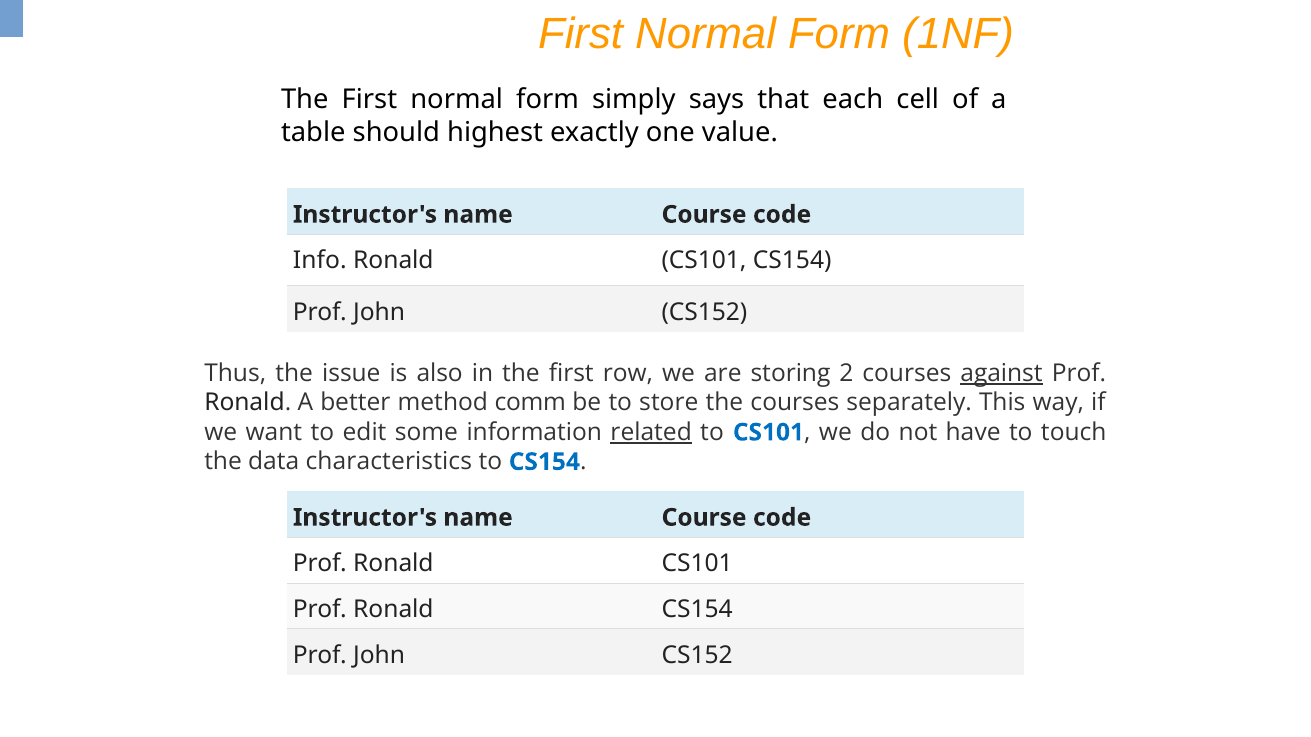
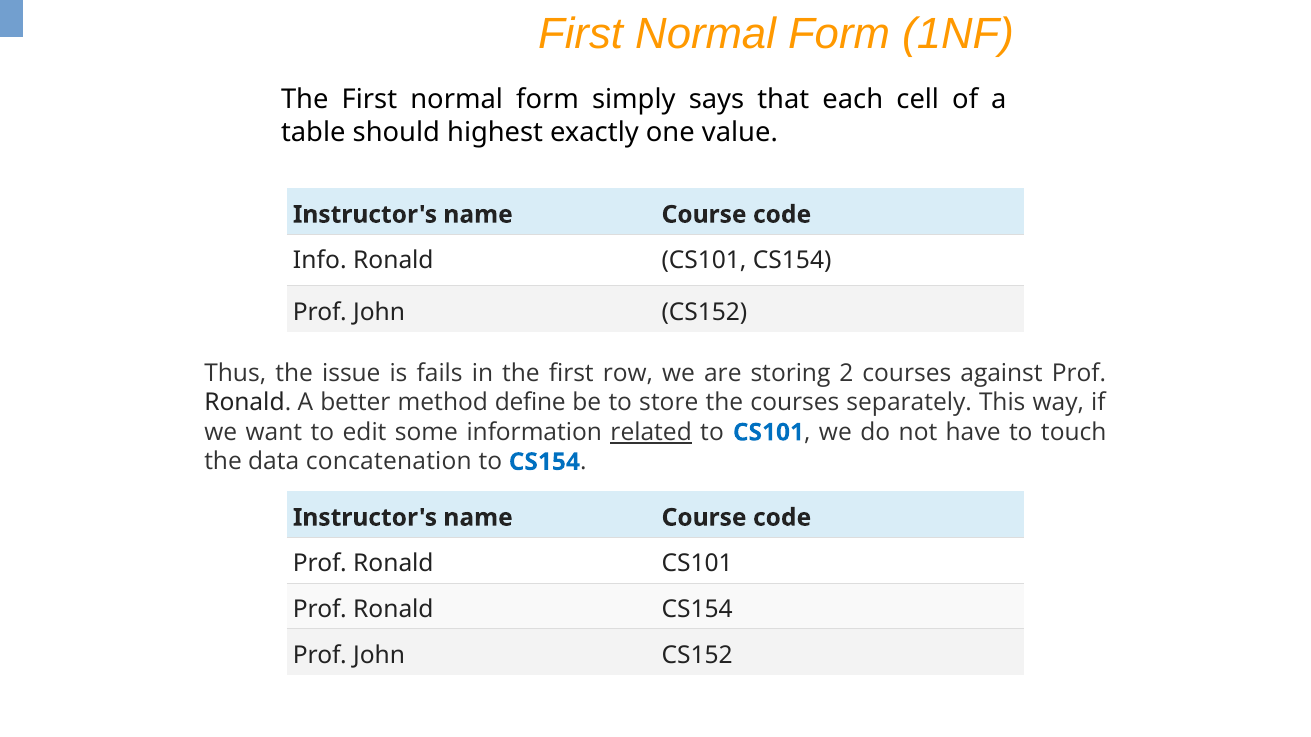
also: also -> fails
against underline: present -> none
comm: comm -> define
characteristics: characteristics -> concatenation
